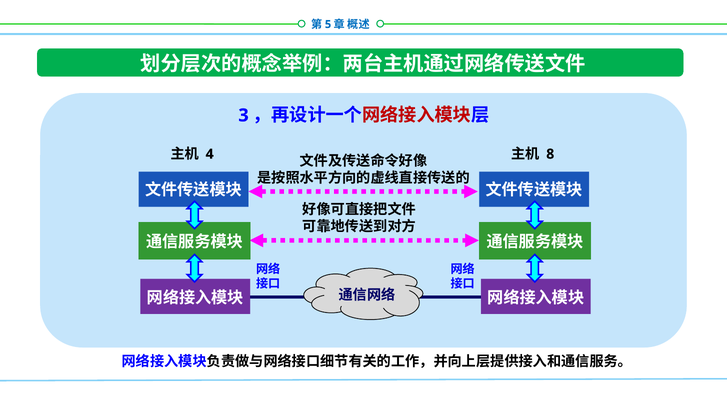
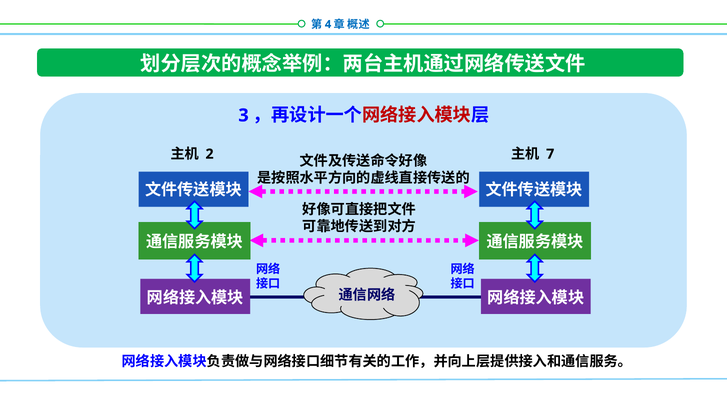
5: 5 -> 4
4: 4 -> 2
8: 8 -> 7
